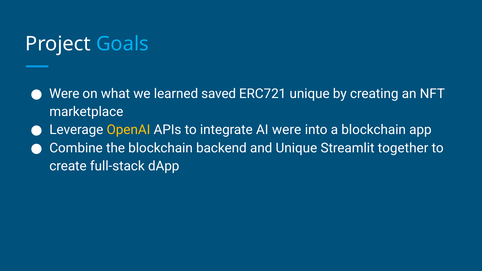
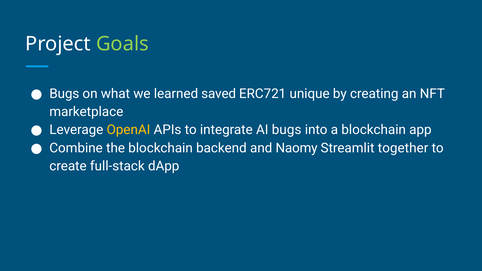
Goals colour: light blue -> light green
Were at (64, 94): Were -> Bugs
AI were: were -> bugs
and Unique: Unique -> Naomy
